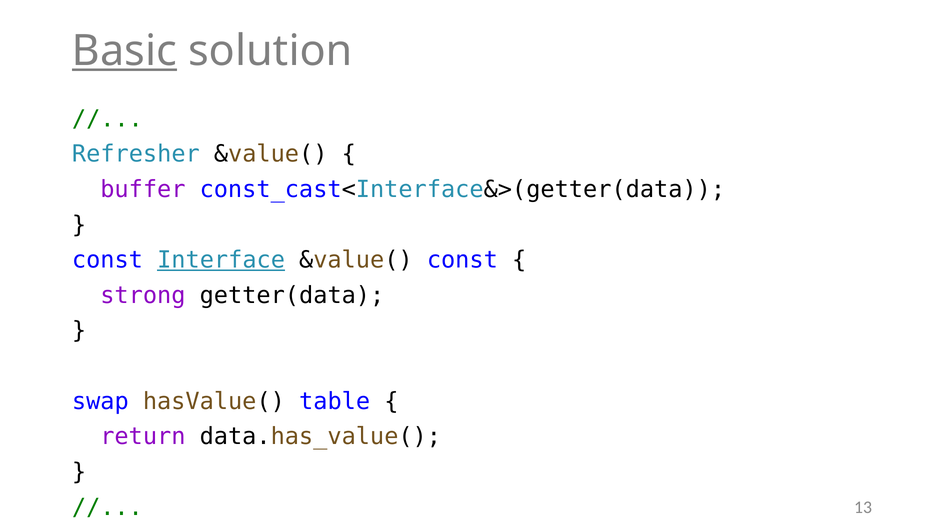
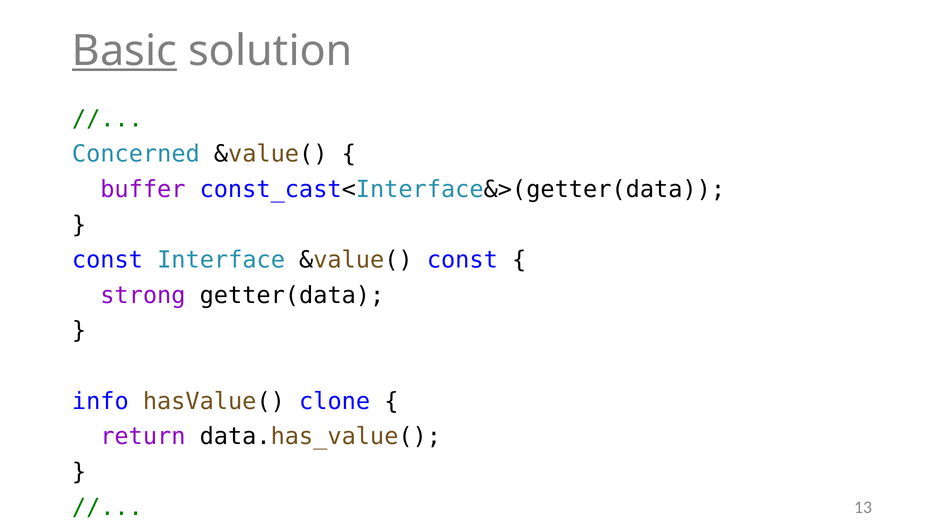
Refresher: Refresher -> Concerned
Interface underline: present -> none
swap: swap -> info
table: table -> clone
